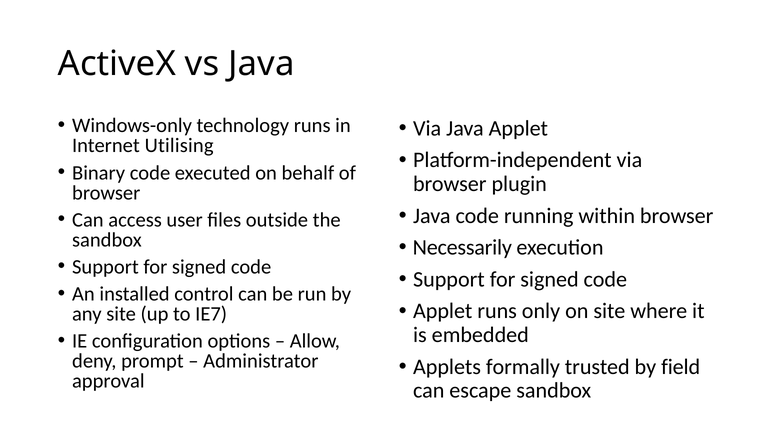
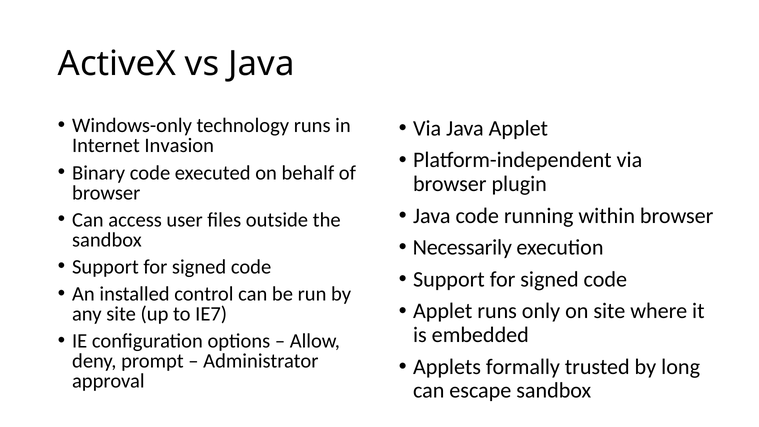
Utilising: Utilising -> Invasion
field: field -> long
